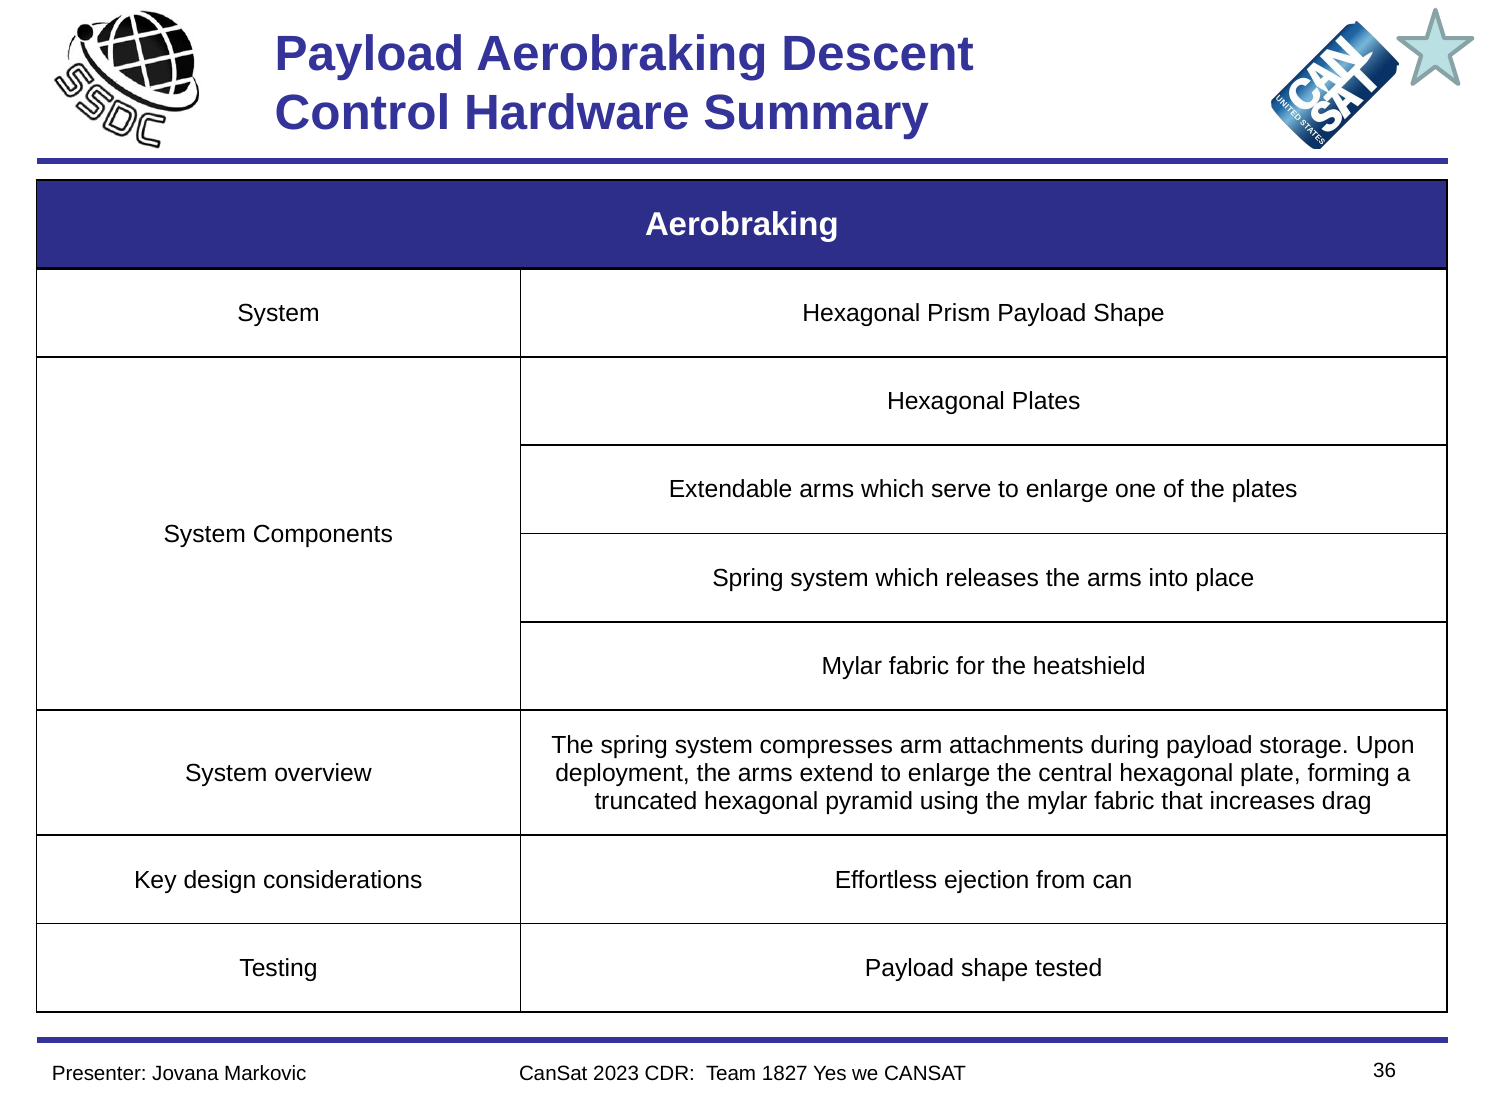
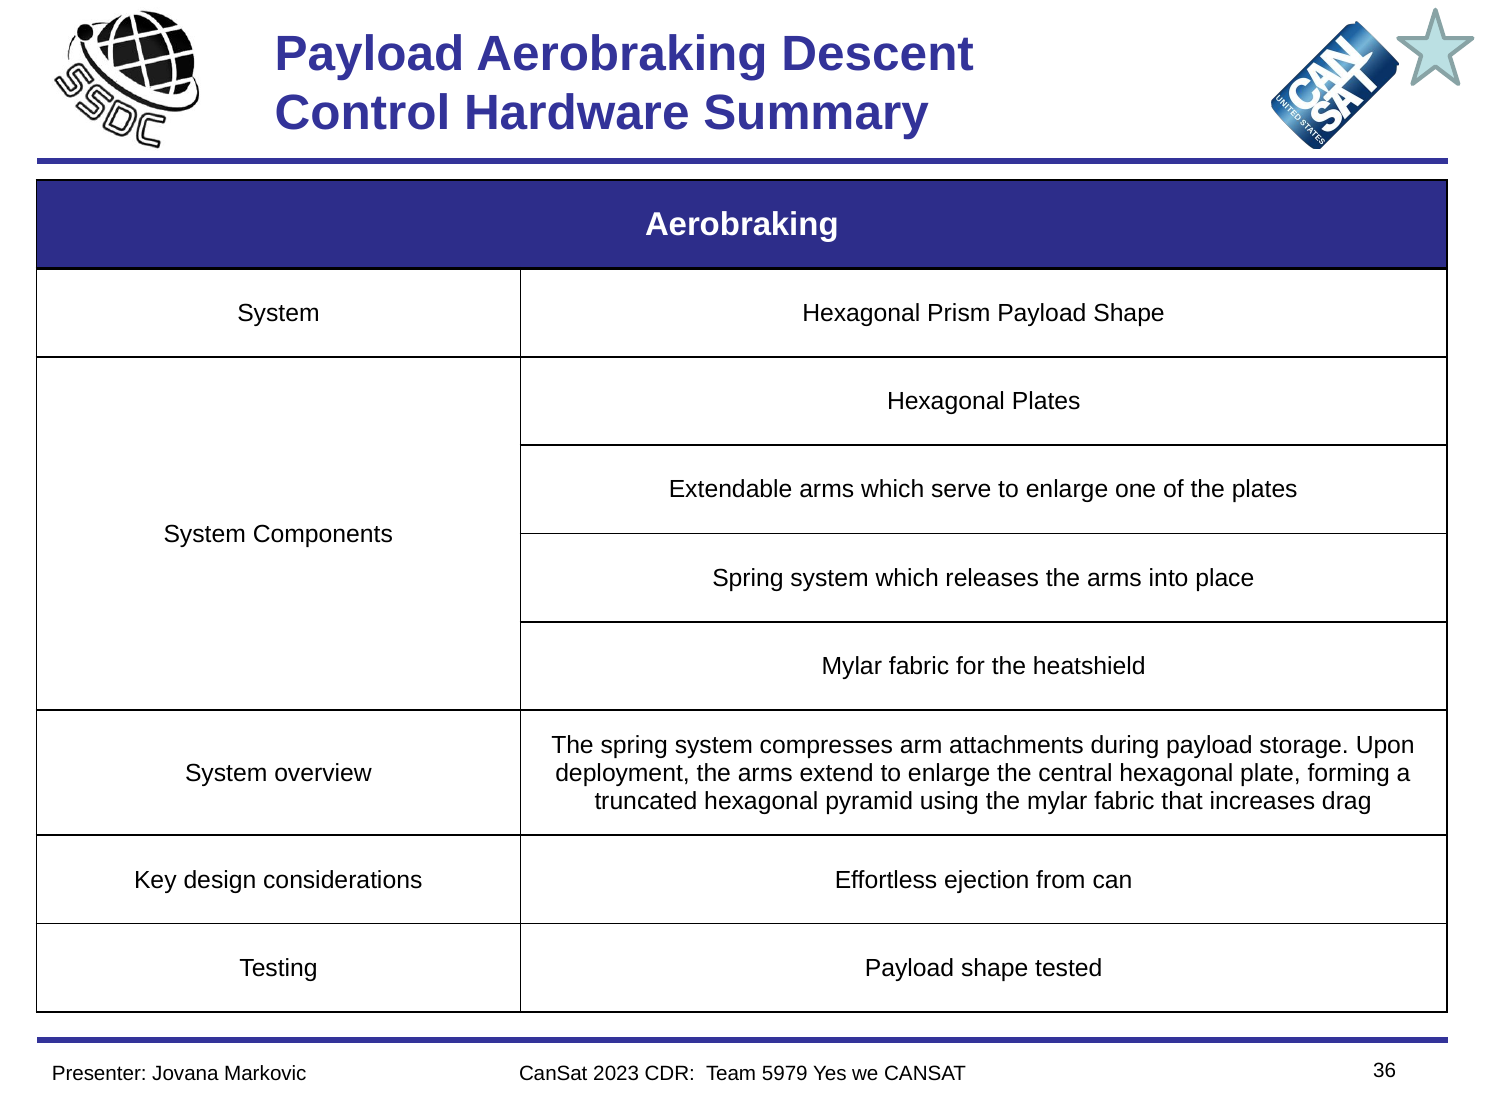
1827: 1827 -> 5979
